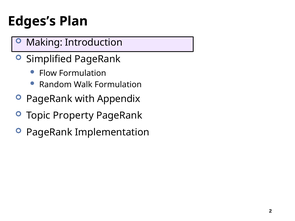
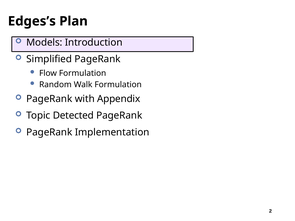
Making: Making -> Models
Property: Property -> Detected
